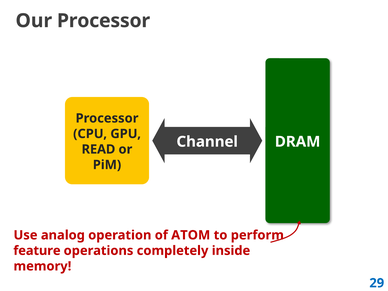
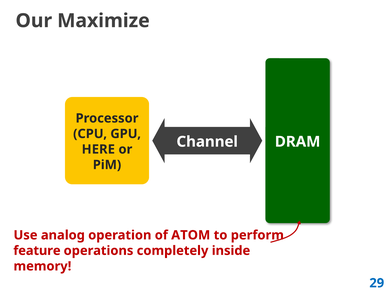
Our Processor: Processor -> Maximize
READ: READ -> HERE
